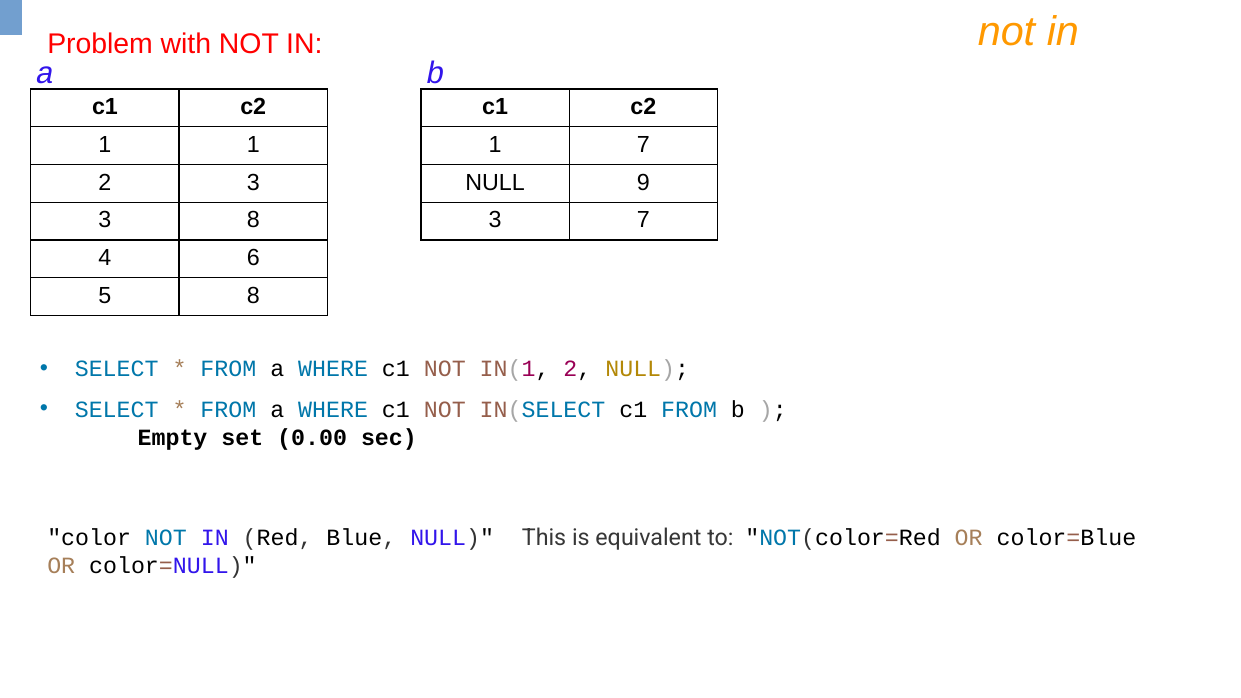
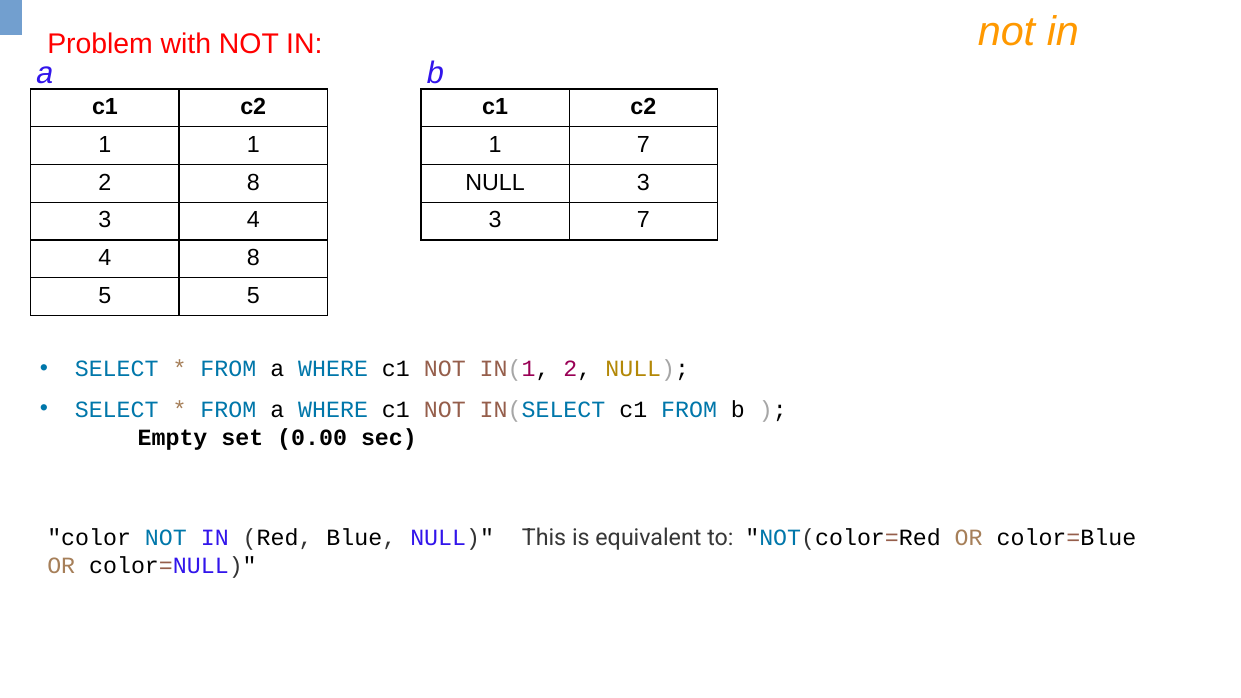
2 3: 3 -> 8
NULL 9: 9 -> 3
3 8: 8 -> 4
4 6: 6 -> 8
5 8: 8 -> 5
